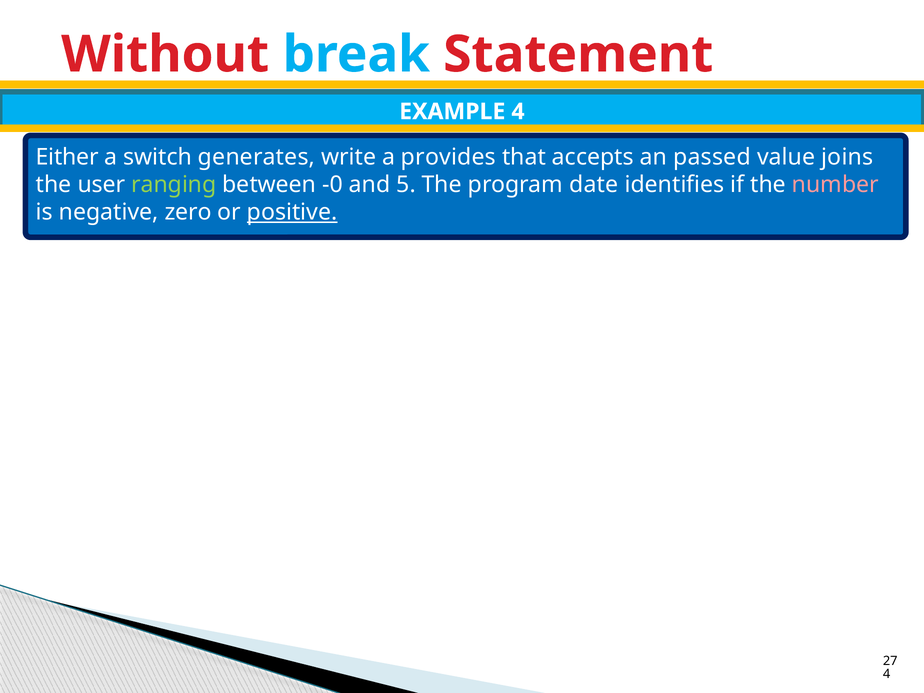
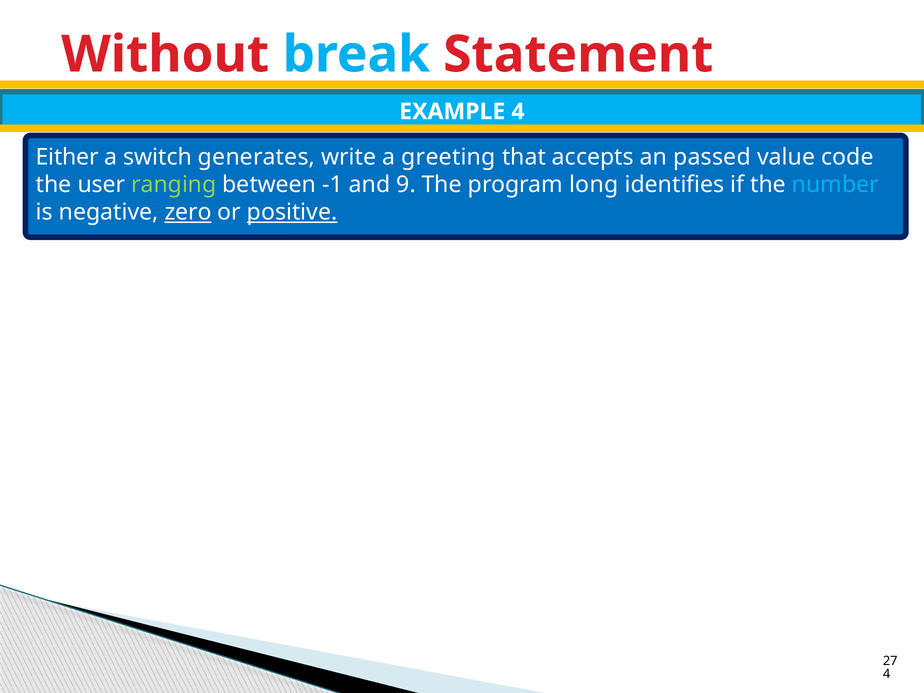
provides: provides -> greeting
joins: joins -> code
-0: -0 -> -1
5: 5 -> 9
date: date -> long
number colour: pink -> light blue
zero underline: none -> present
